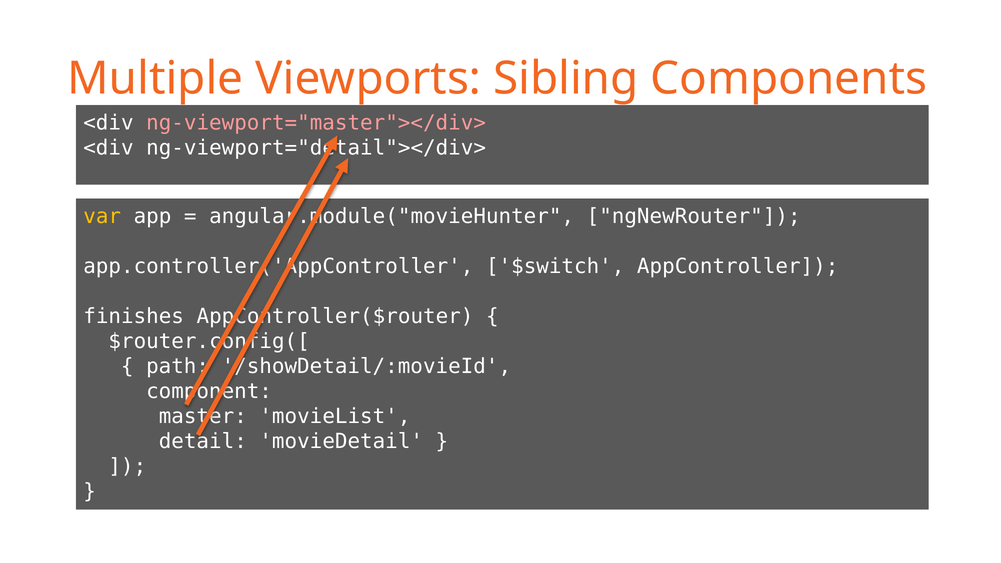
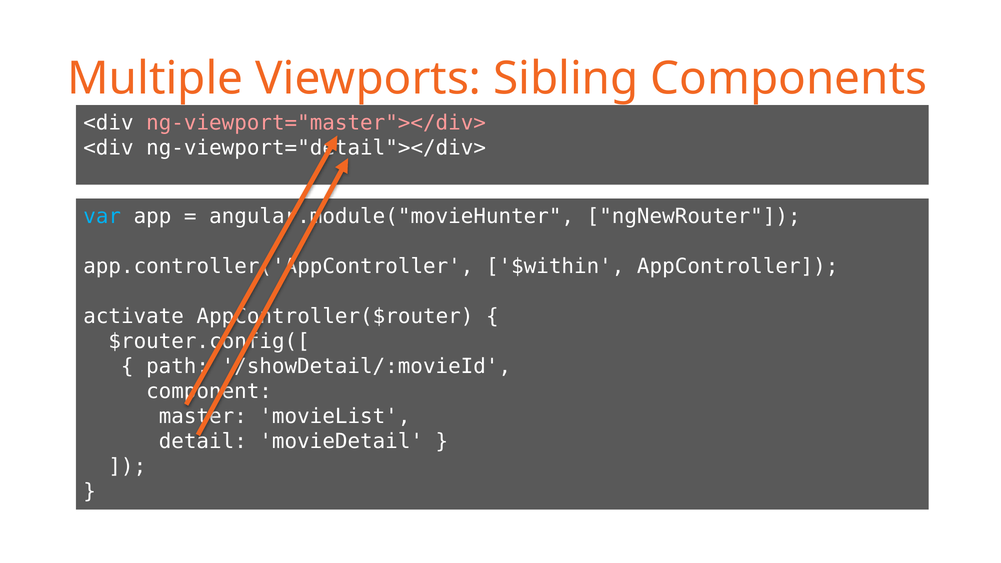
var colour: yellow -> light blue
$switch: $switch -> $within
finishes: finishes -> activate
